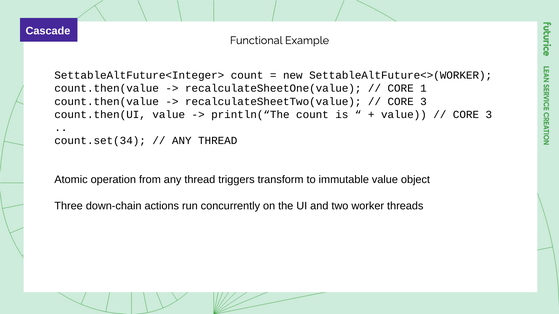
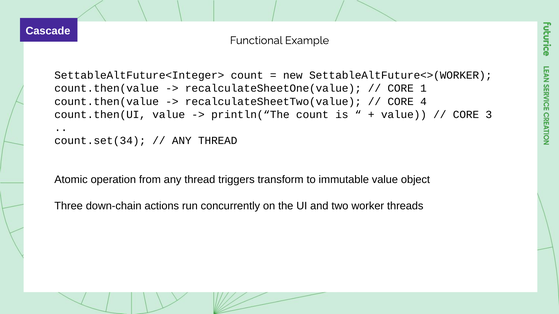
3 at (423, 102): 3 -> 4
